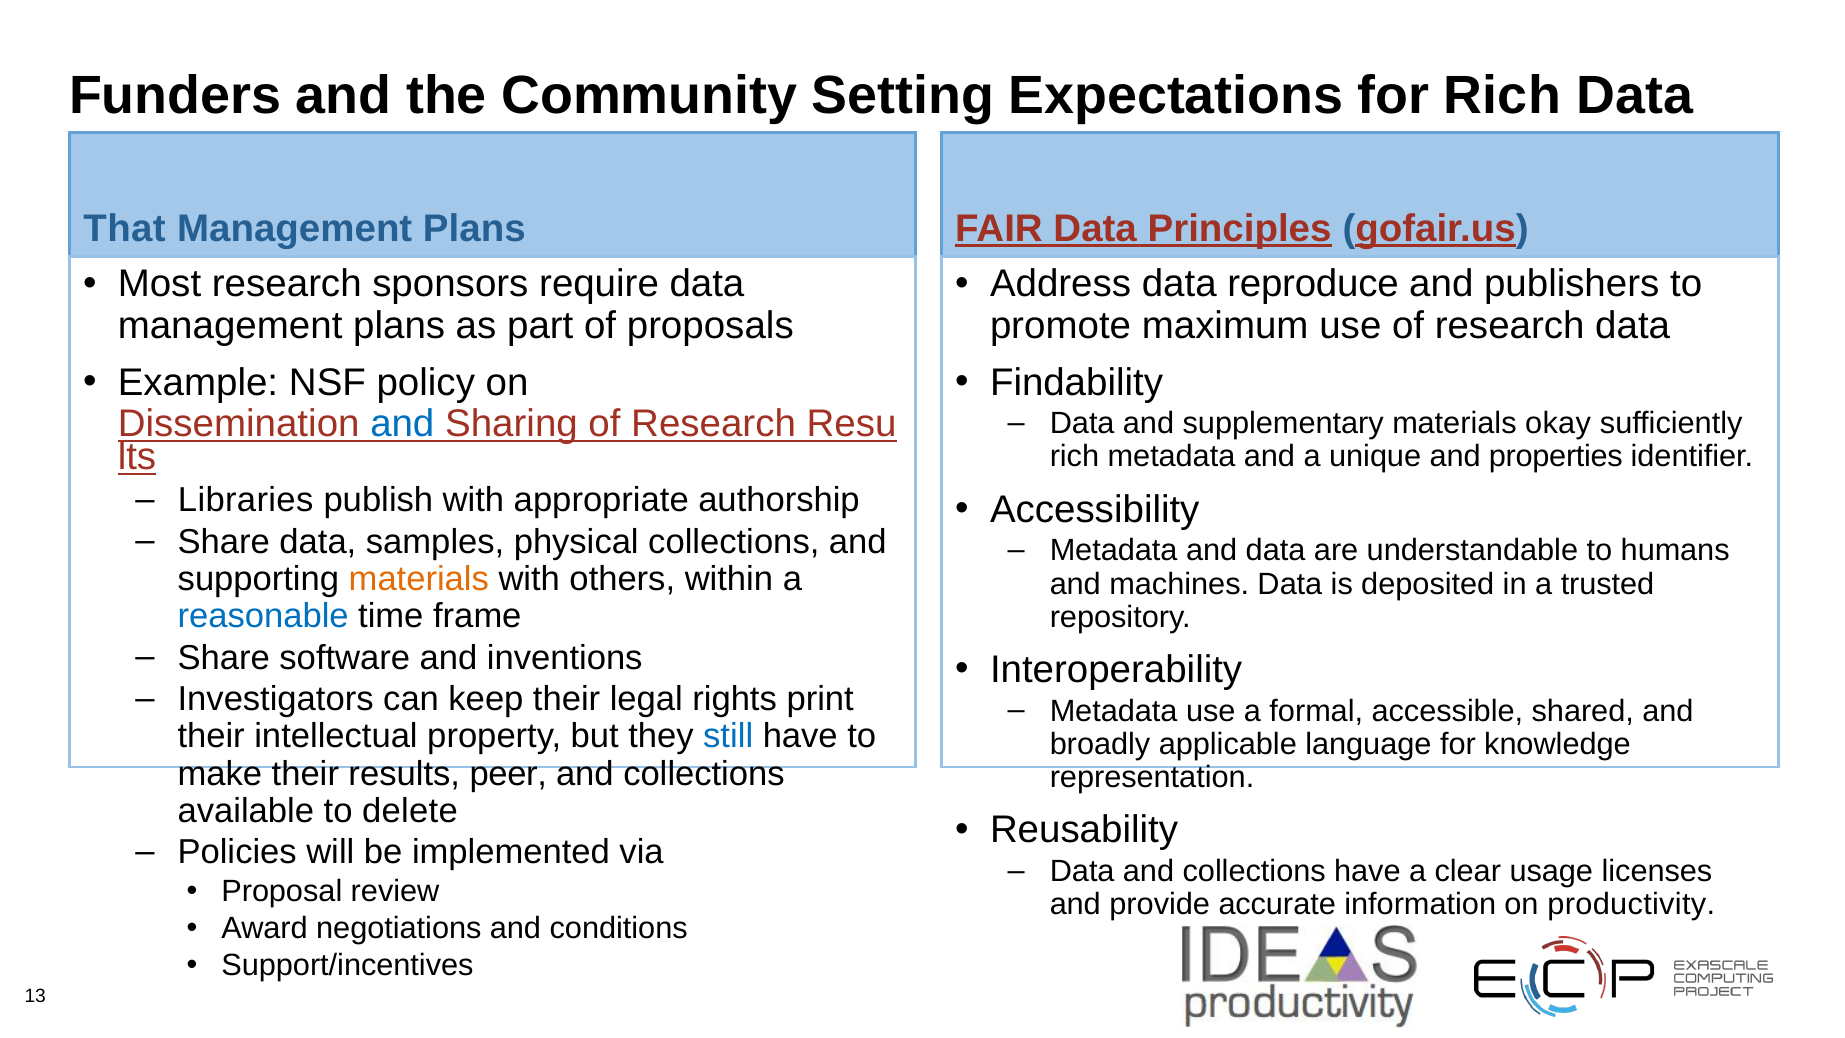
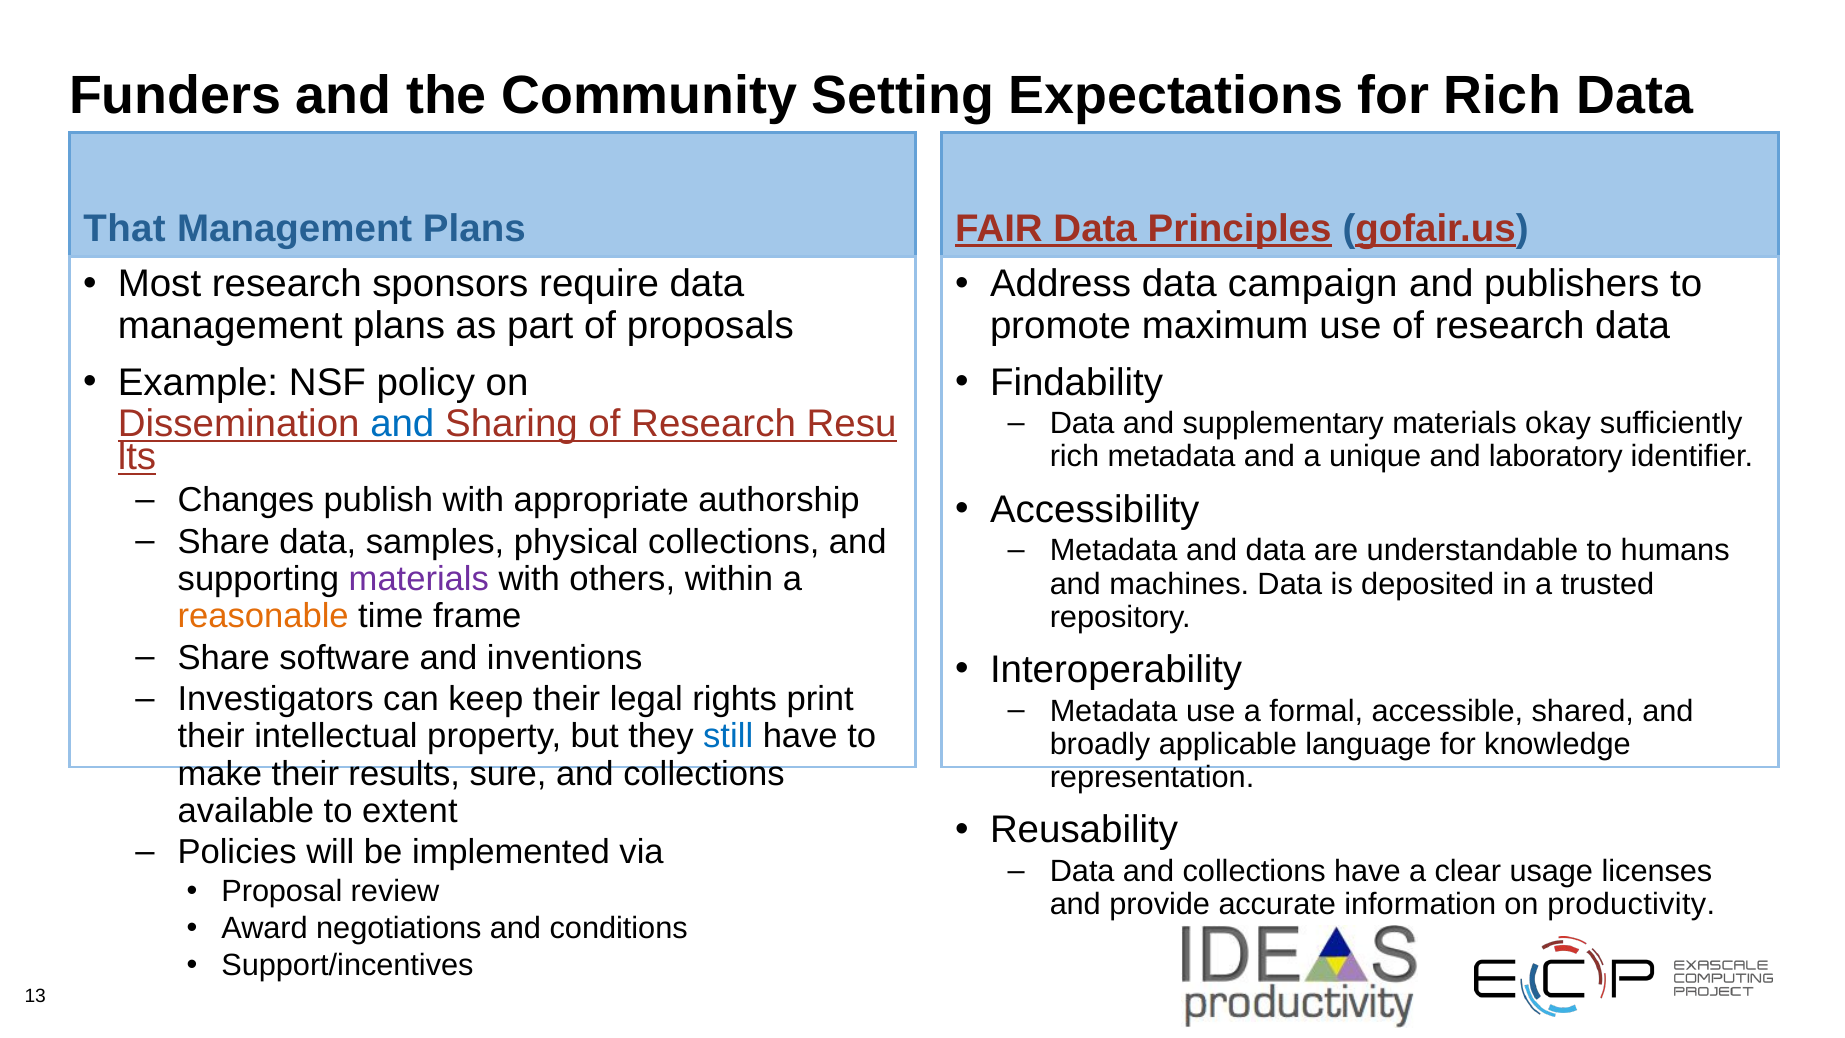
reproduce: reproduce -> campaign
properties: properties -> laboratory
Libraries: Libraries -> Changes
materials at (419, 579) colour: orange -> purple
reasonable colour: blue -> orange
peer: peer -> sure
delete: delete -> extent
